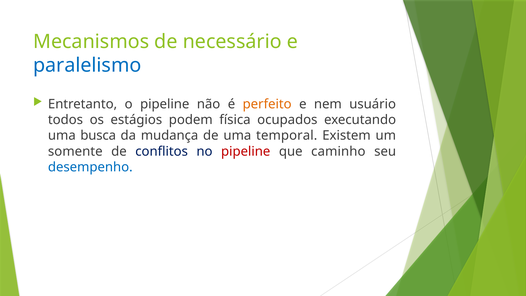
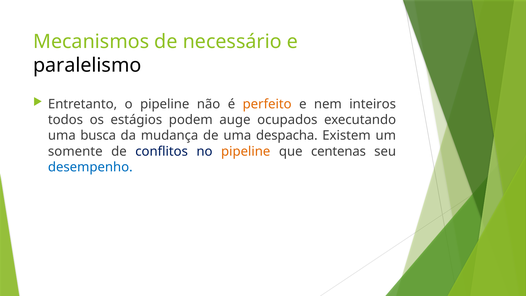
paralelismo colour: blue -> black
usuário: usuário -> inteiros
física: física -> auge
temporal: temporal -> despacha
pipeline at (246, 151) colour: red -> orange
caminho: caminho -> centenas
